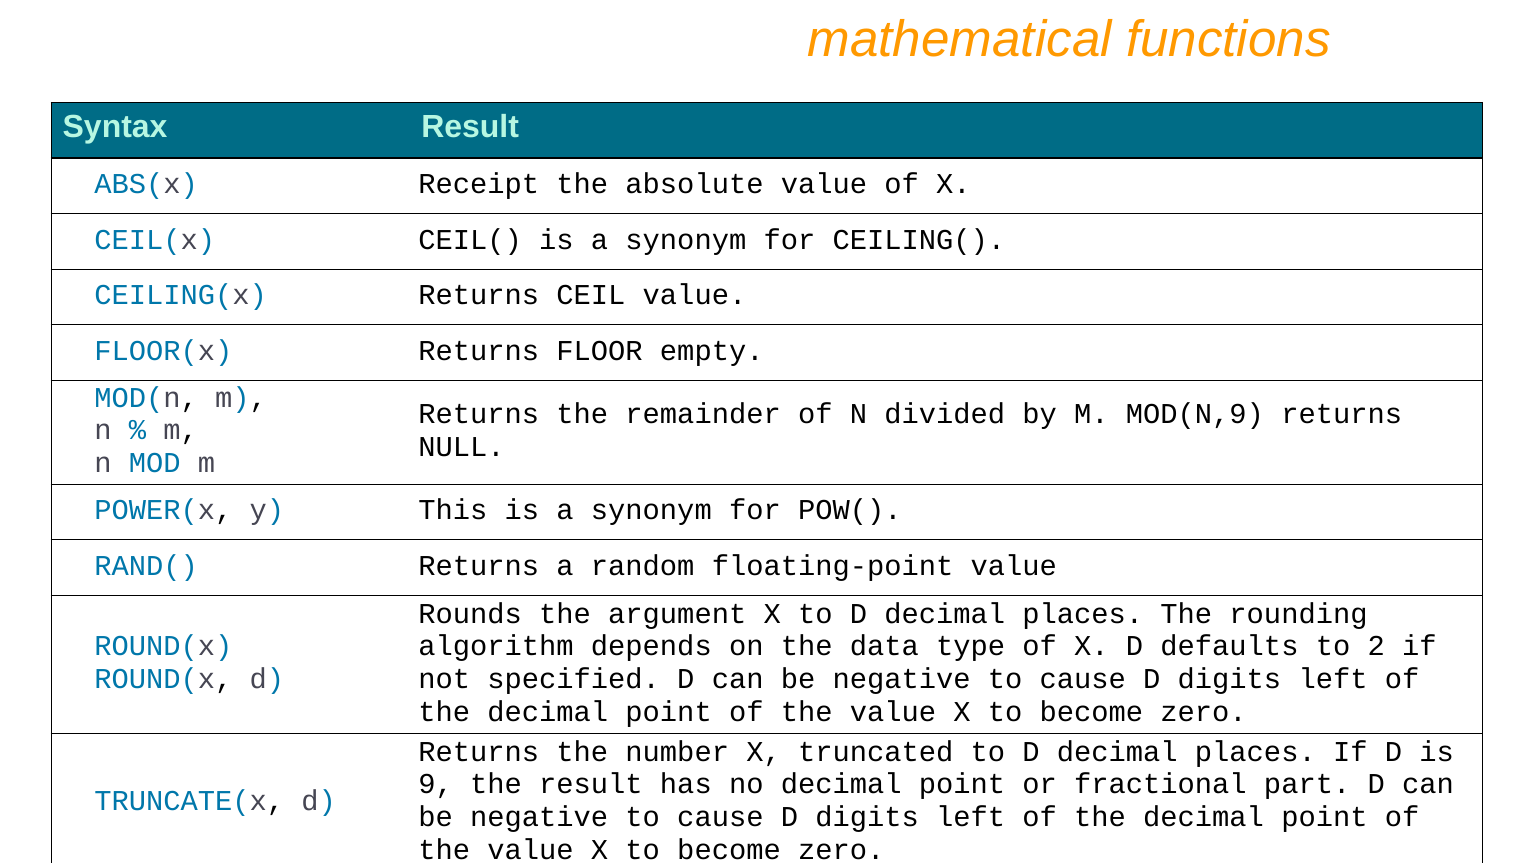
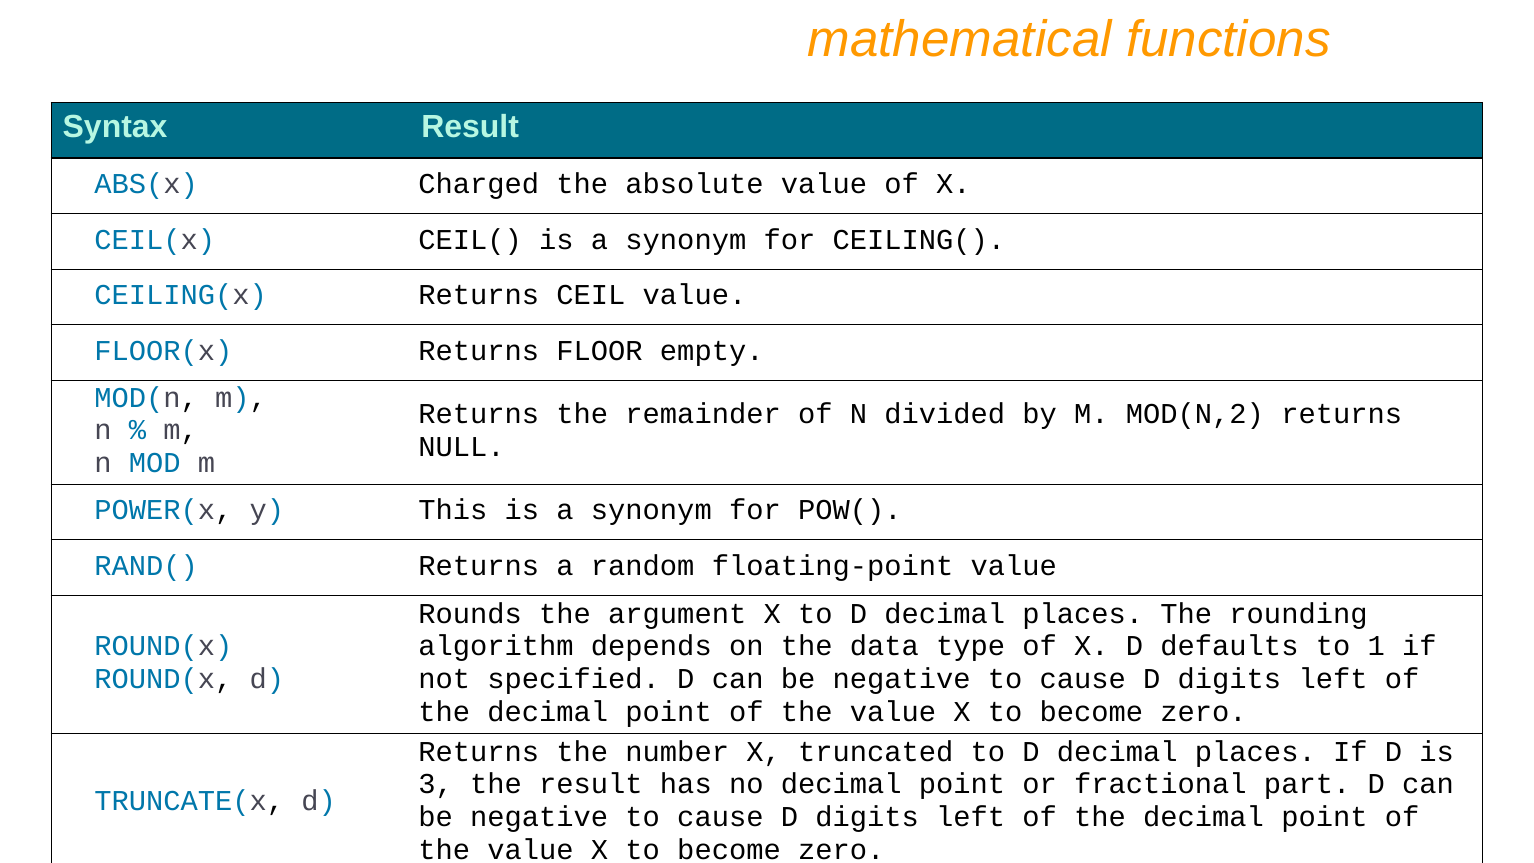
Receipt: Receipt -> Charged
MOD(N,9: MOD(N,9 -> MOD(N,2
2: 2 -> 1
9: 9 -> 3
